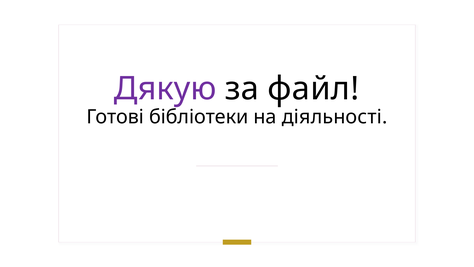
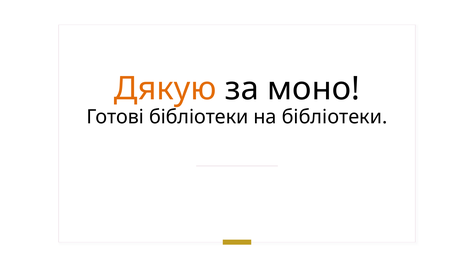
Дякую colour: purple -> orange
файл: файл -> моно
на діяльності: діяльності -> бібліотеки
